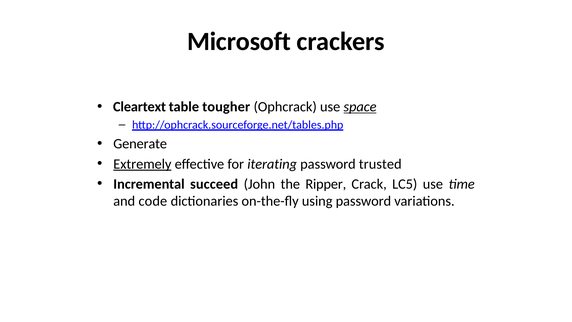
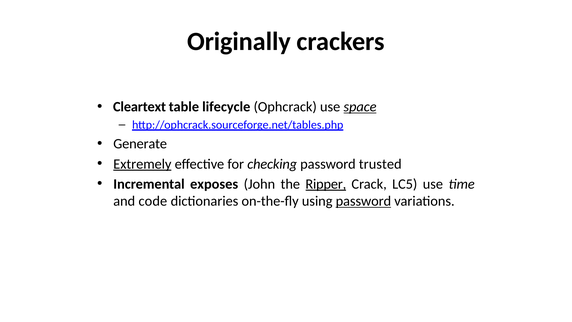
Microsoft: Microsoft -> Originally
tougher: tougher -> lifecycle
iterating: iterating -> checking
succeed: succeed -> exposes
Ripper underline: none -> present
password at (363, 201) underline: none -> present
